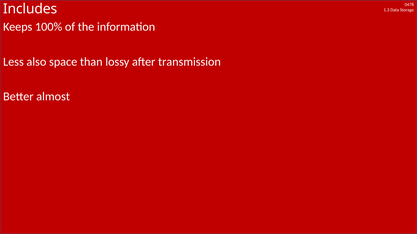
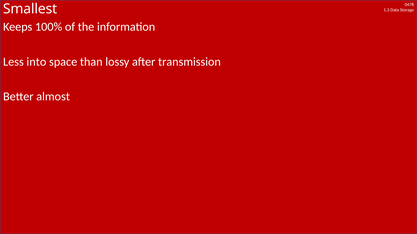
Includes: Includes -> Smallest
also: also -> into
